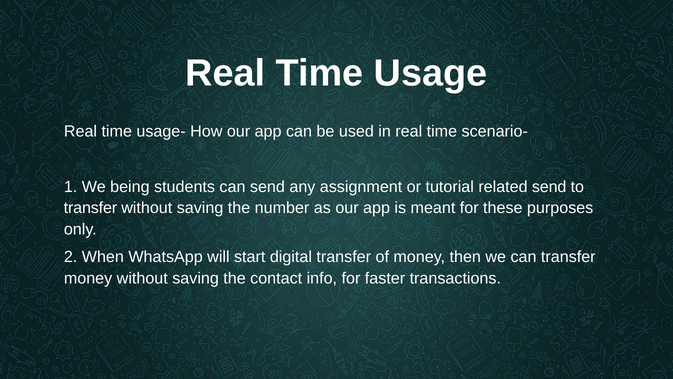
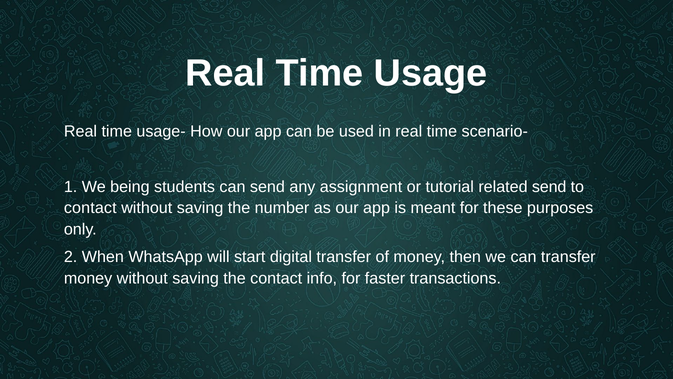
transfer at (90, 208): transfer -> contact
